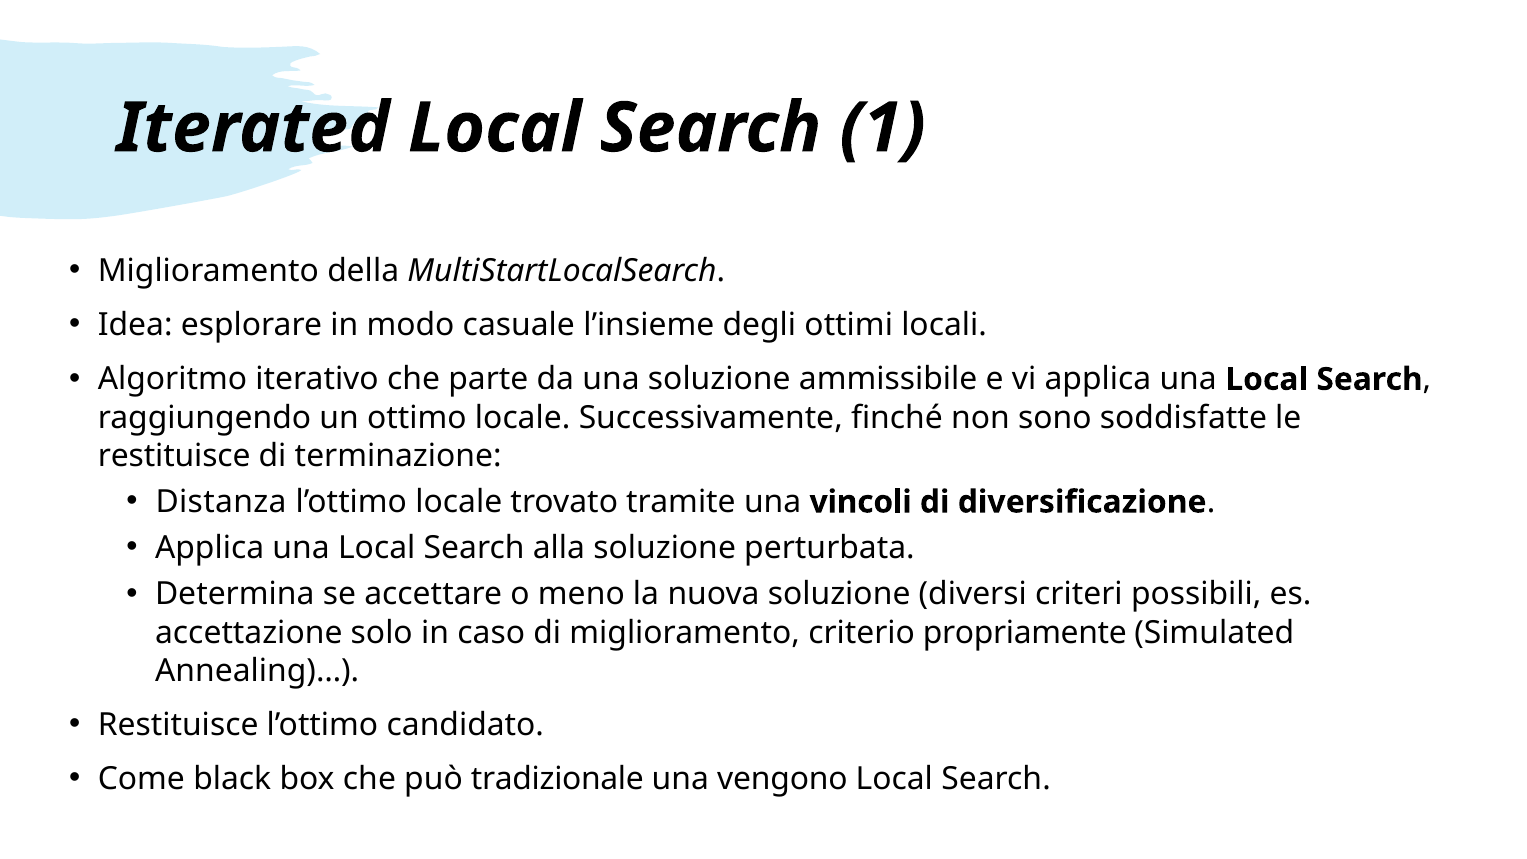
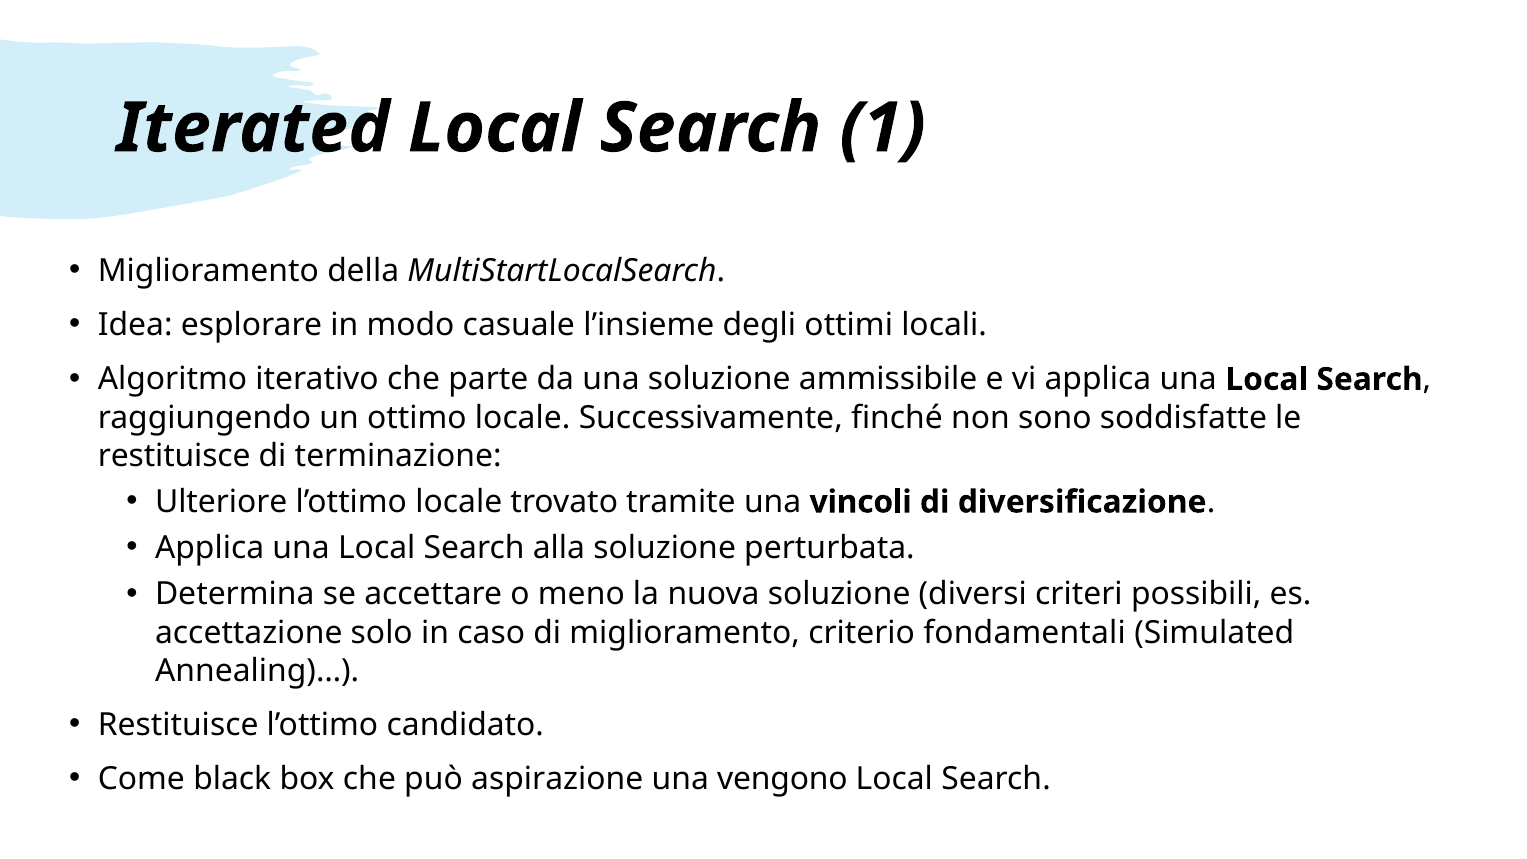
Distanza: Distanza -> Ulteriore
propriamente: propriamente -> fondamentali
tradizionale: tradizionale -> aspirazione
